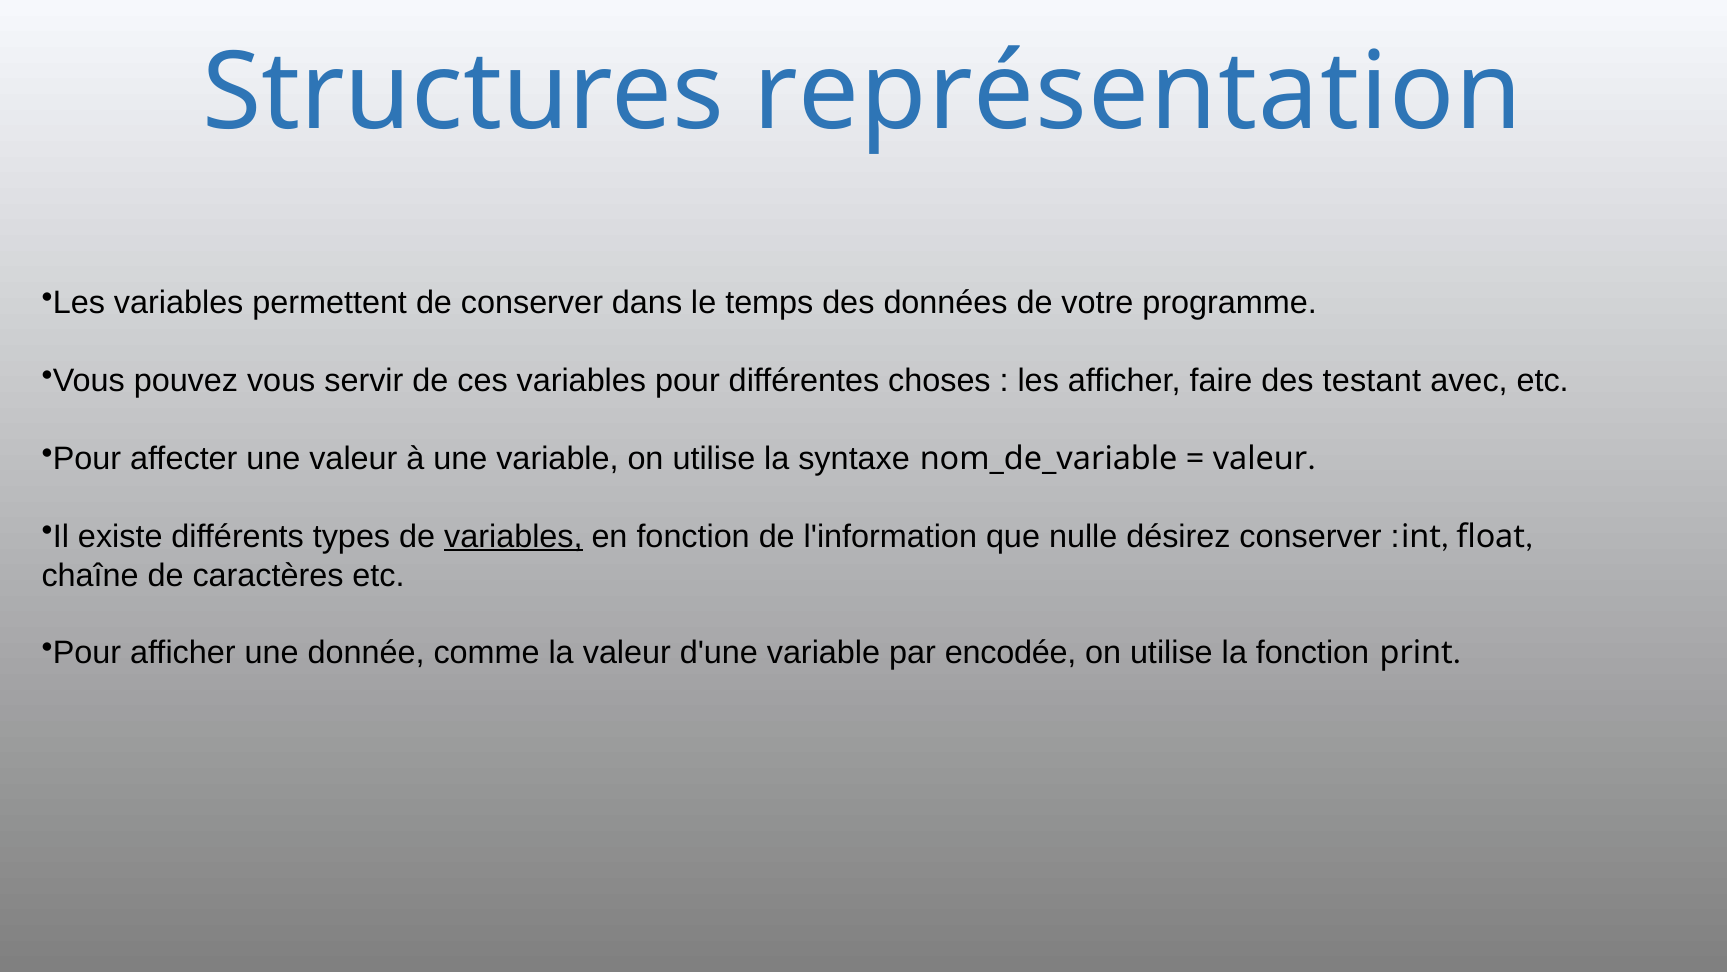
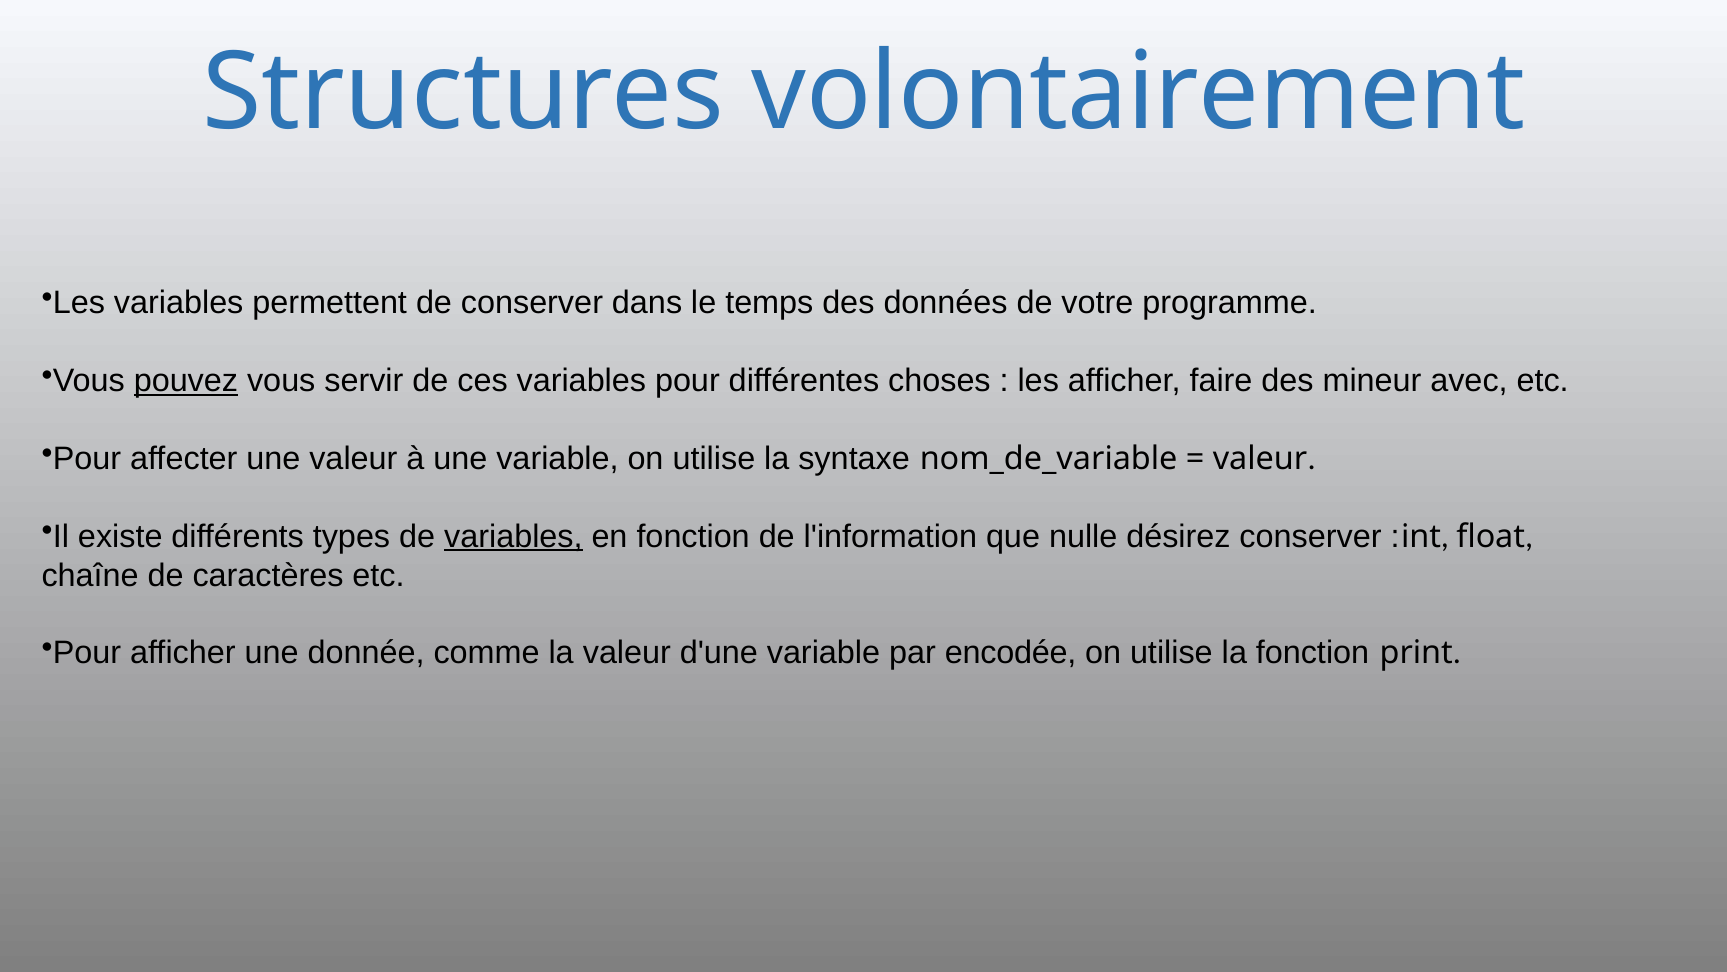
représentation: représentation -> volontairement
pouvez underline: none -> present
testant: testant -> mineur
